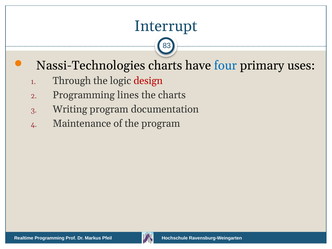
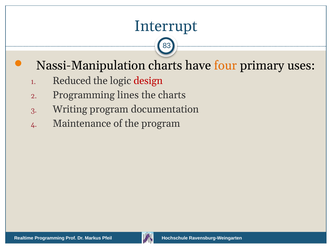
Nassi-Technologies: Nassi-Technologies -> Nassi-Manipulation
four colour: blue -> orange
Through: Through -> Reduced
